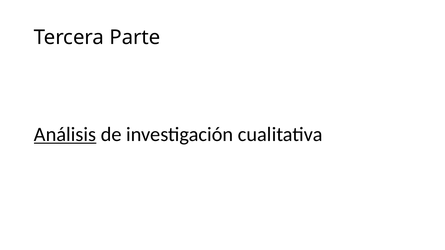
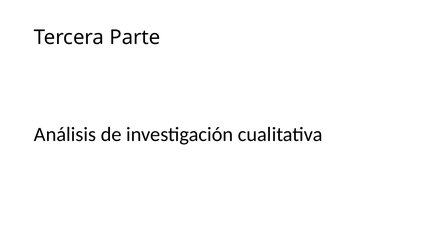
Análisis underline: present -> none
